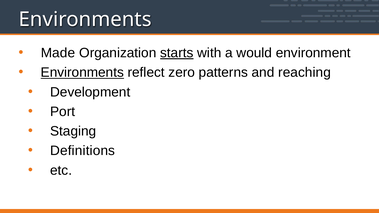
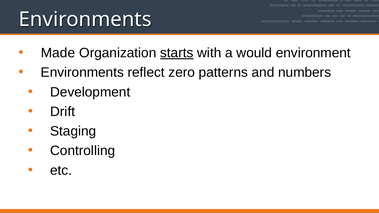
Environments at (82, 73) underline: present -> none
reaching: reaching -> numbers
Port: Port -> Drift
Definitions: Definitions -> Controlling
